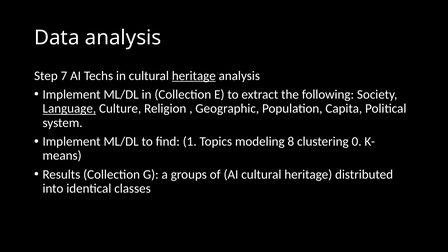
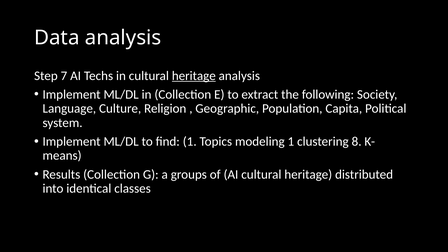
Language underline: present -> none
modeling 8: 8 -> 1
0: 0 -> 8
